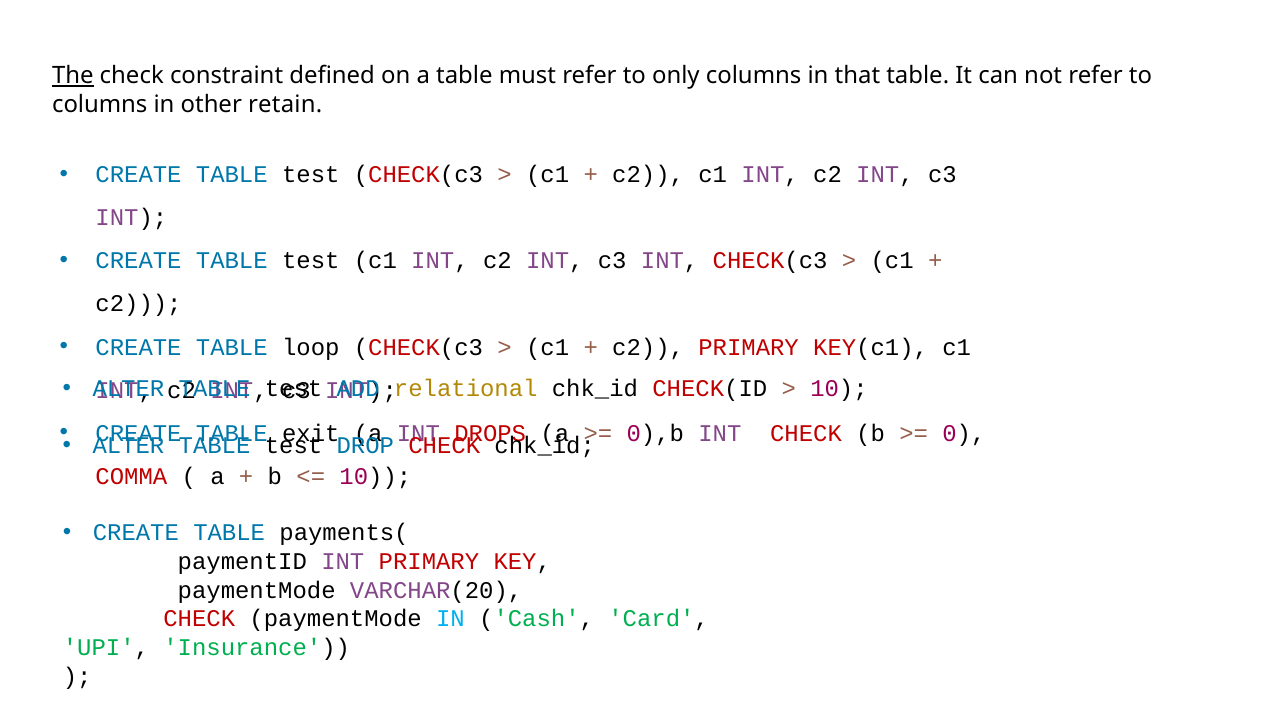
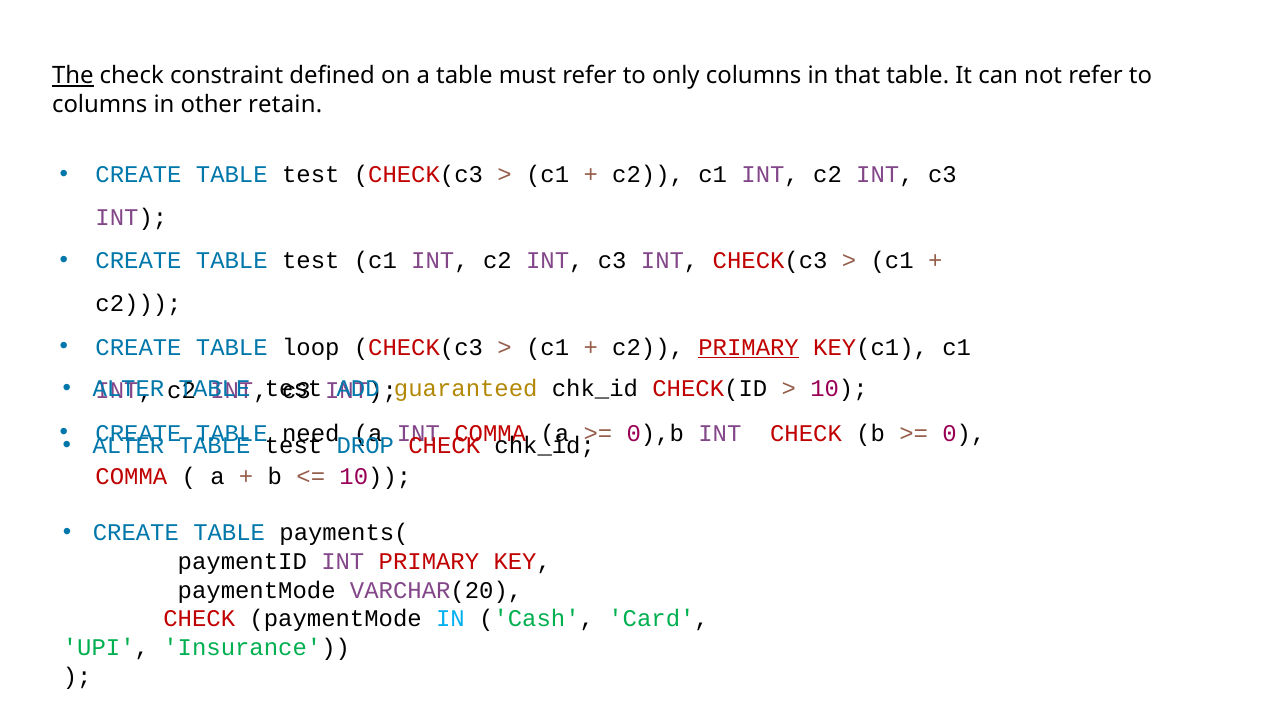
PRIMARY at (749, 347) underline: none -> present
relational: relational -> guaranteed
exit: exit -> need
INT DROPS: DROPS -> COMMA
